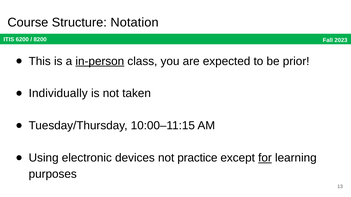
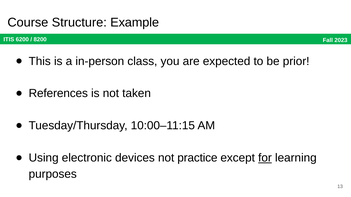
Notation: Notation -> Example
in-person underline: present -> none
Individually: Individually -> References
